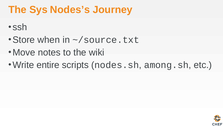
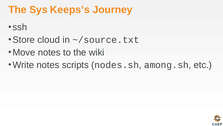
Nodes’s: Nodes’s -> Keeps’s
when: when -> cloud
Write entire: entire -> notes
